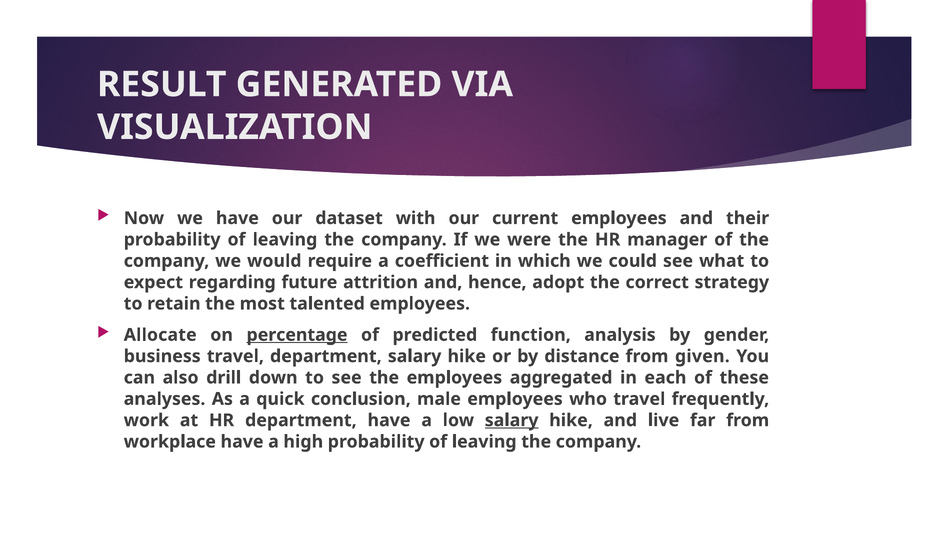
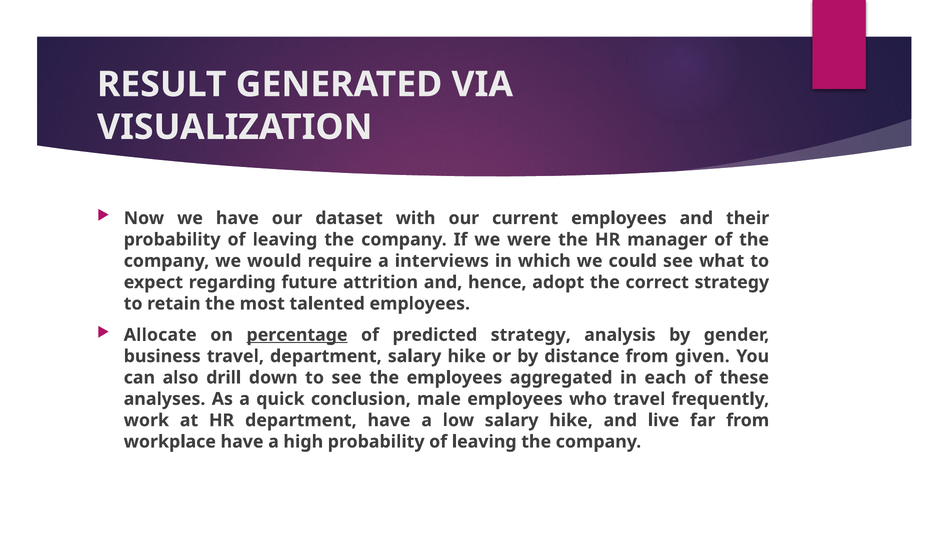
coefficient: coefficient -> interviews
predicted function: function -> strategy
salary at (512, 420) underline: present -> none
